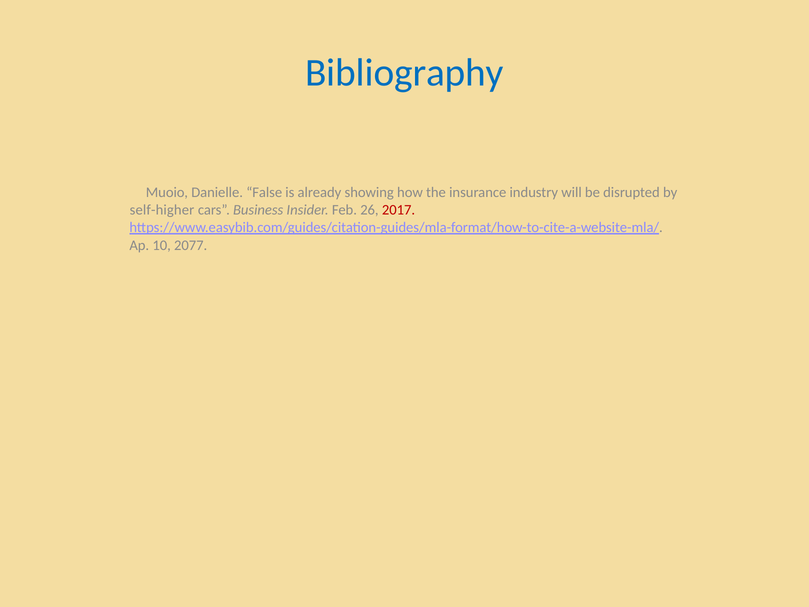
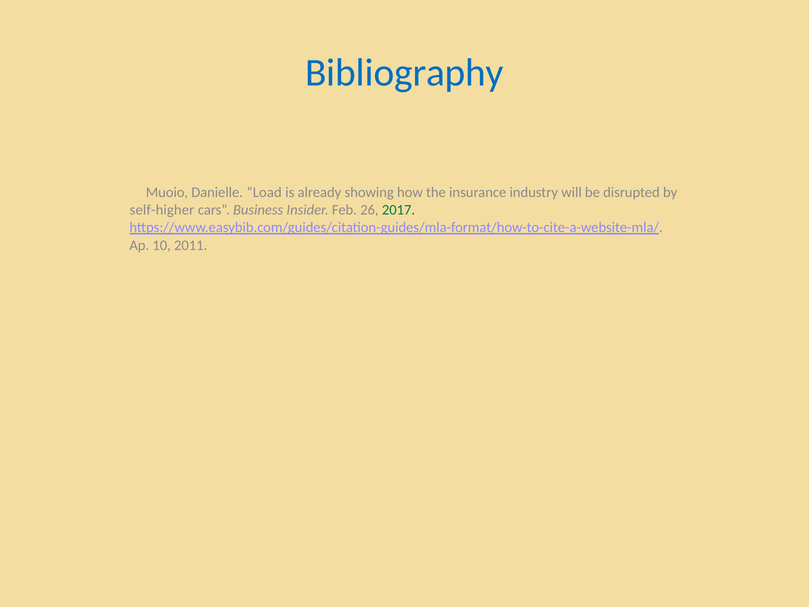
False: False -> Load
2017 colour: red -> green
2077: 2077 -> 2011
